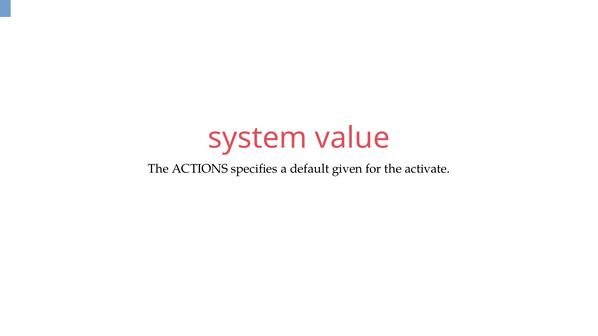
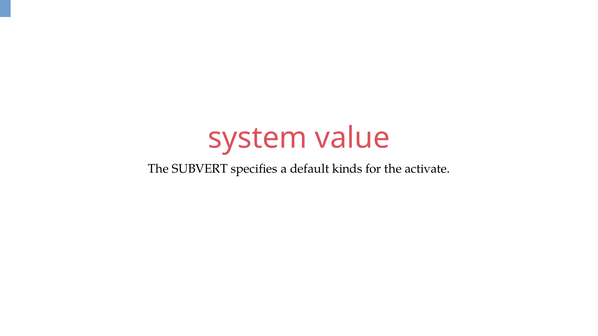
ACTIONS: ACTIONS -> SUBVERT
given: given -> kinds
